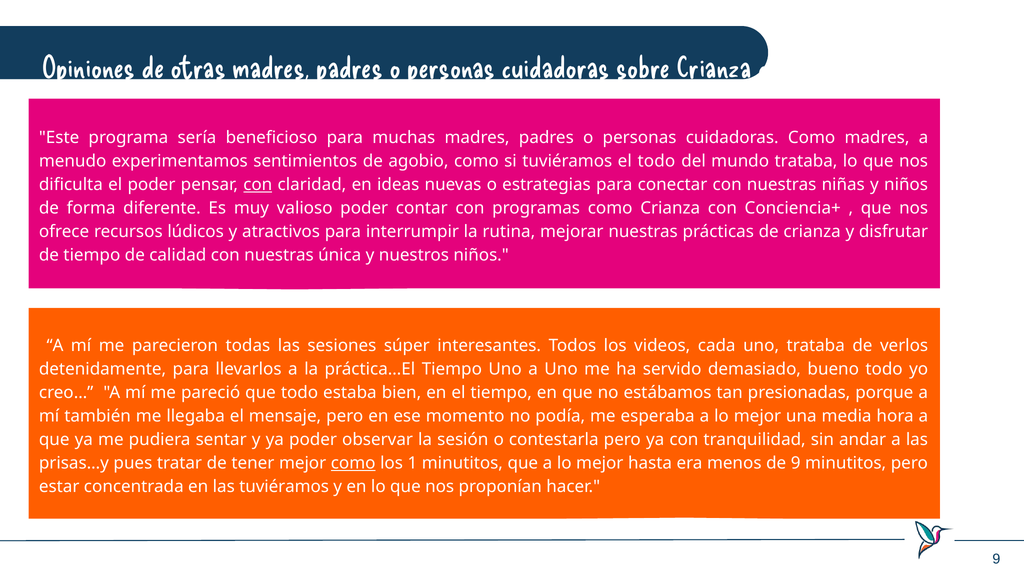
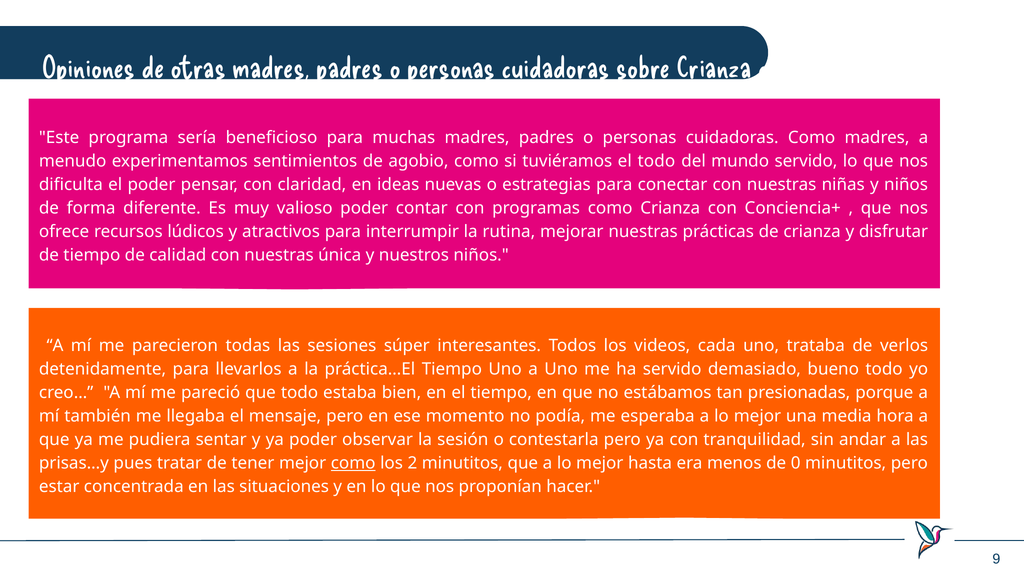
mundo trataba: trataba -> servido
con at (258, 184) underline: present -> none
1: 1 -> 2
de 9: 9 -> 0
las tuviéramos: tuviéramos -> situaciones
